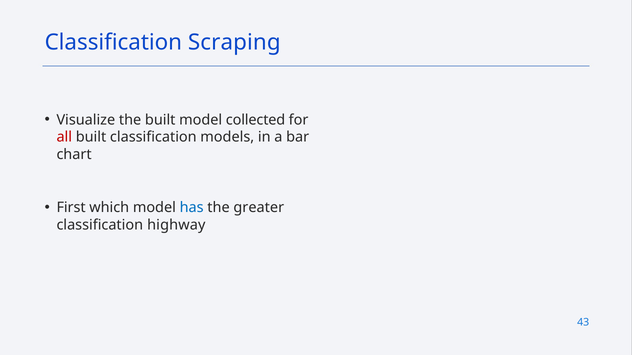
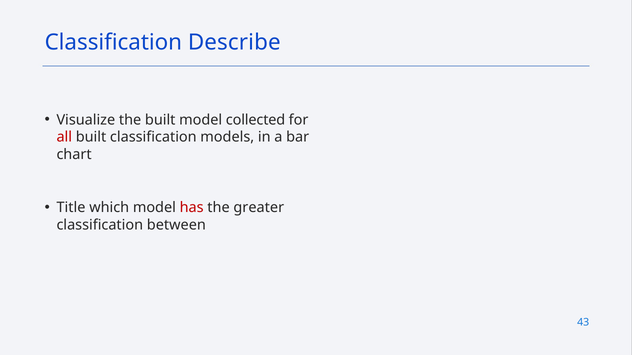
Scraping: Scraping -> Describe
First: First -> Title
has colour: blue -> red
highway: highway -> between
